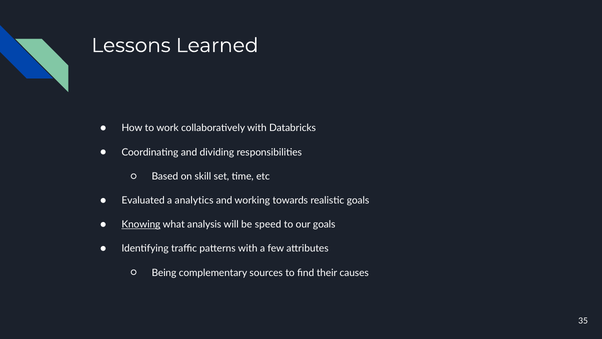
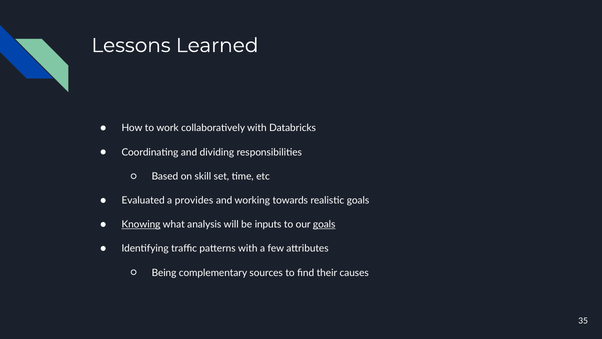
analytics: analytics -> provides
speed: speed -> inputs
goals at (324, 224) underline: none -> present
